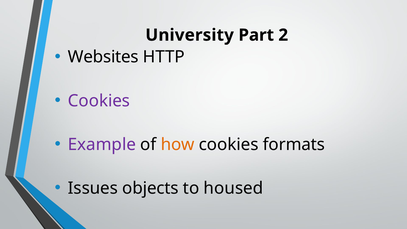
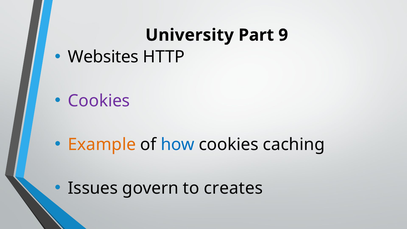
2: 2 -> 9
Example colour: purple -> orange
how colour: orange -> blue
formats: formats -> caching
objects: objects -> govern
housed: housed -> creates
